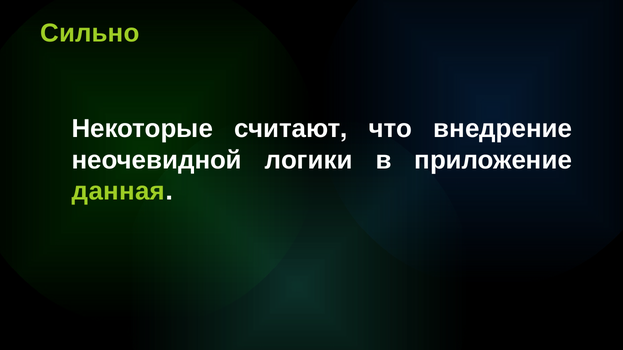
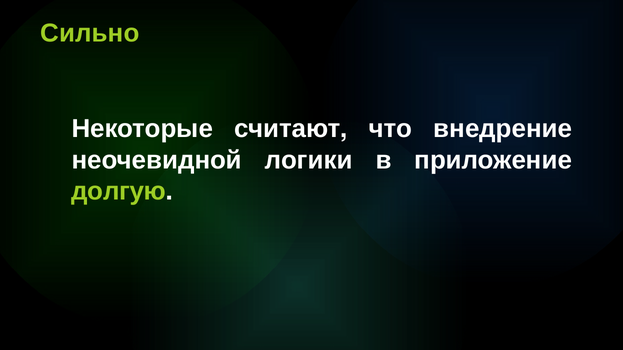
данная: данная -> долгую
